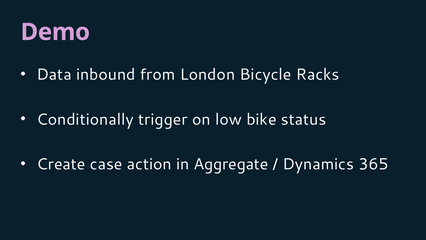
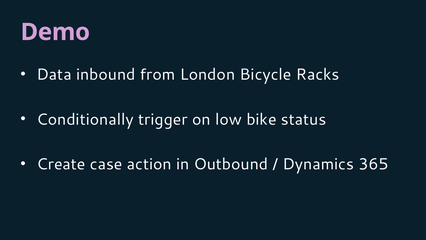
Aggregate: Aggregate -> Outbound
